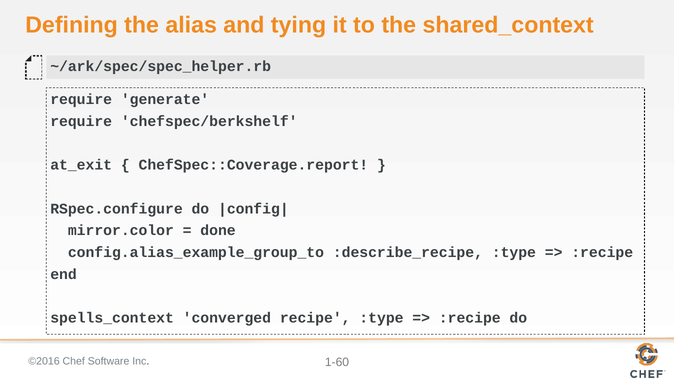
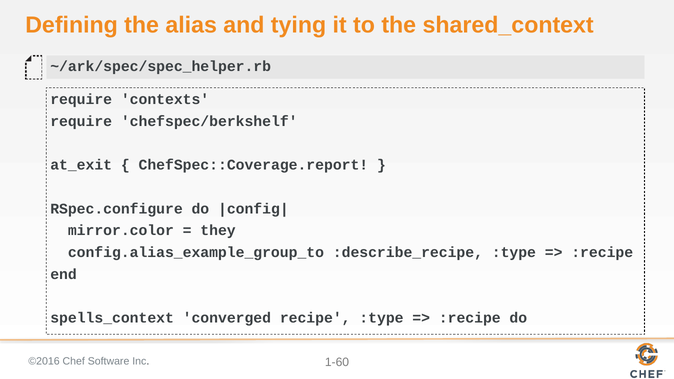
generate: generate -> contexts
done: done -> they
